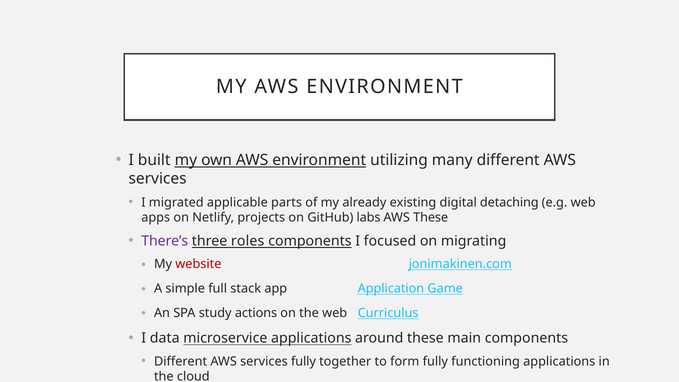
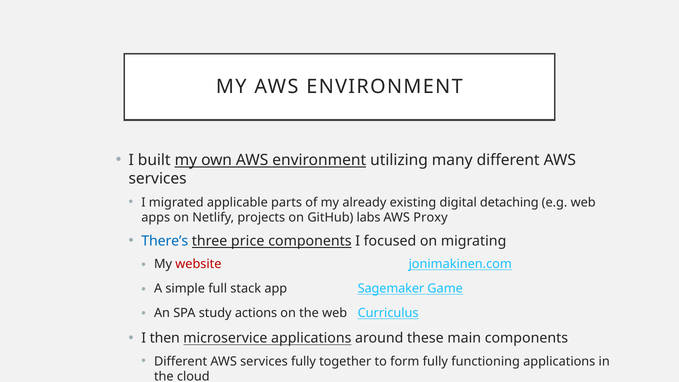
AWS These: These -> Proxy
There’s colour: purple -> blue
roles: roles -> price
Application: Application -> Sagemaker
data: data -> then
